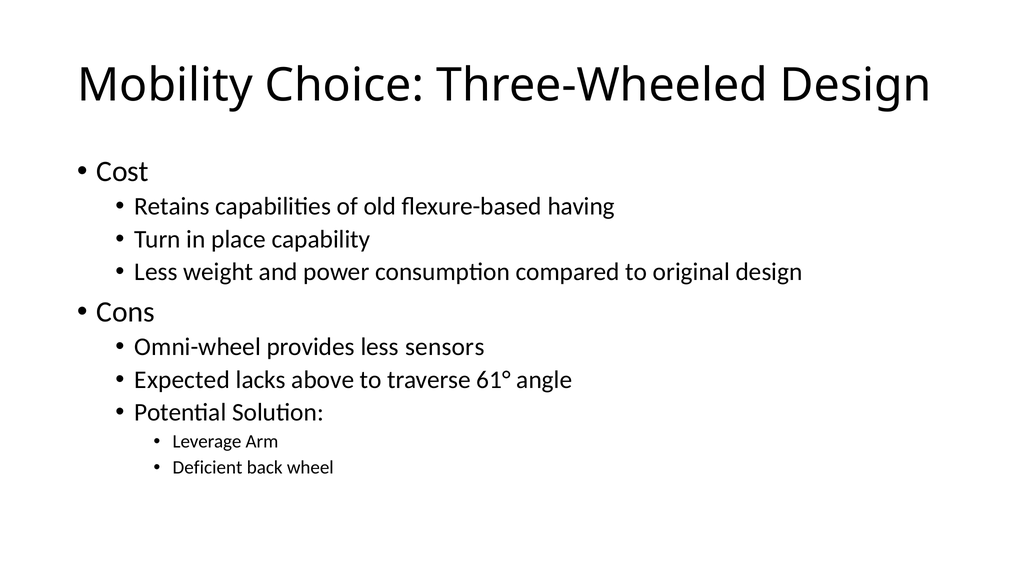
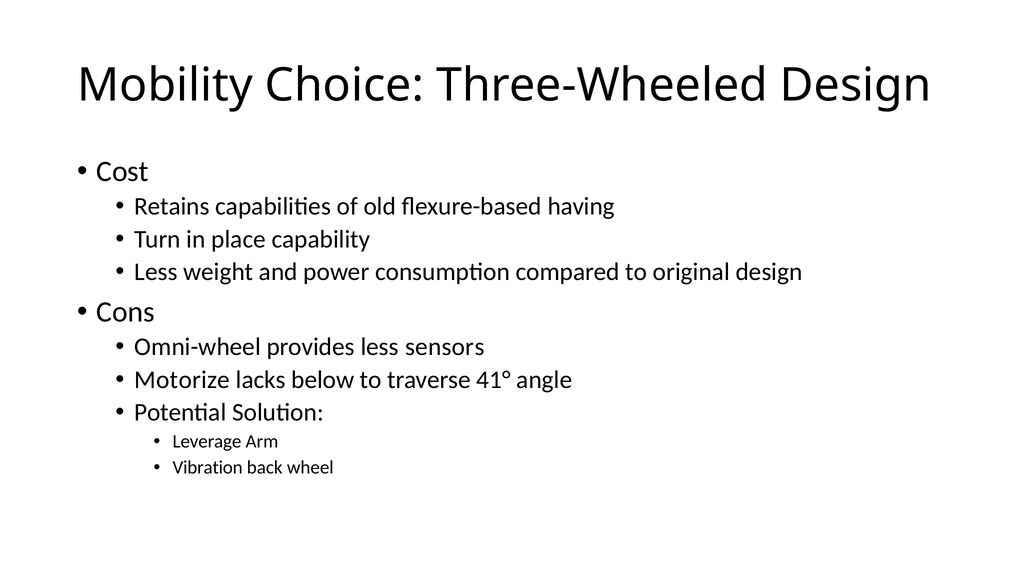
Expected: Expected -> Motorize
above: above -> below
61°: 61° -> 41°
Deficient: Deficient -> Vibration
